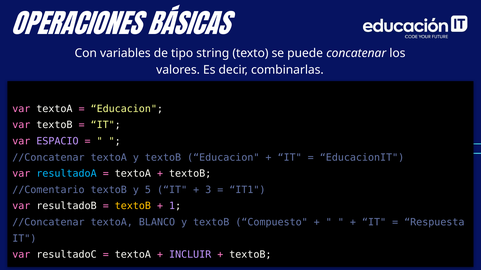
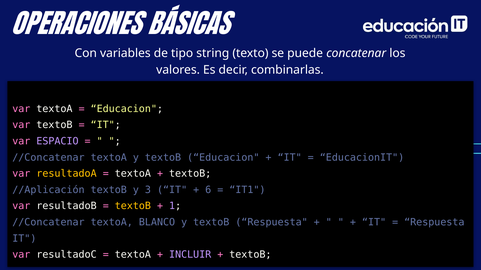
resultadoA colour: light blue -> yellow
//Comentario: //Comentario -> //Aplicación
5: 5 -> 3
3: 3 -> 6
textoB Compuesto: Compuesto -> Respuesta
